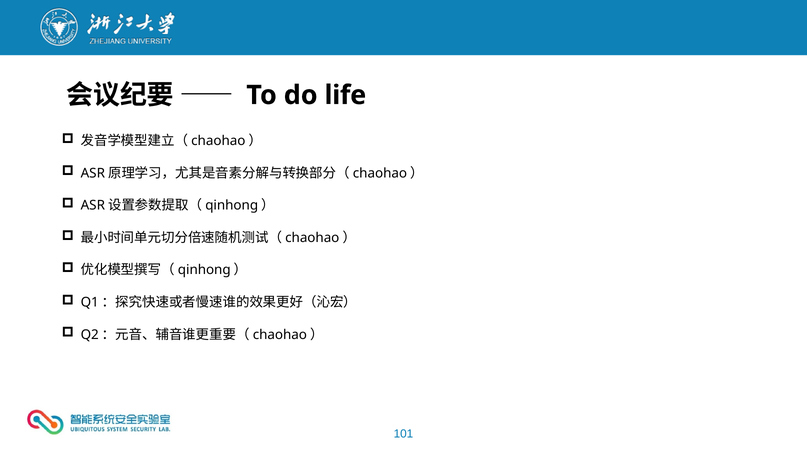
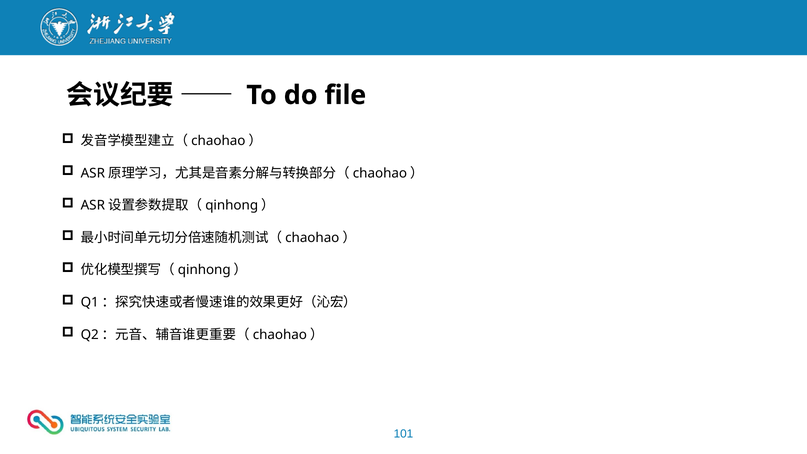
life: life -> file
